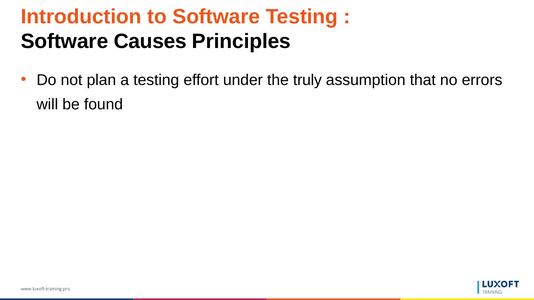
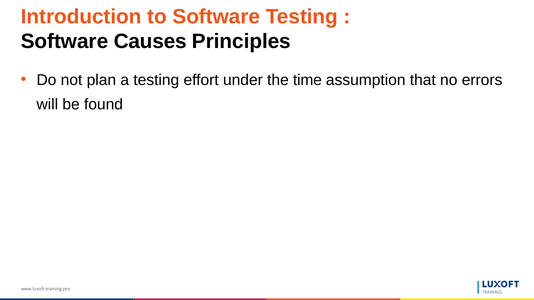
truly: truly -> time
